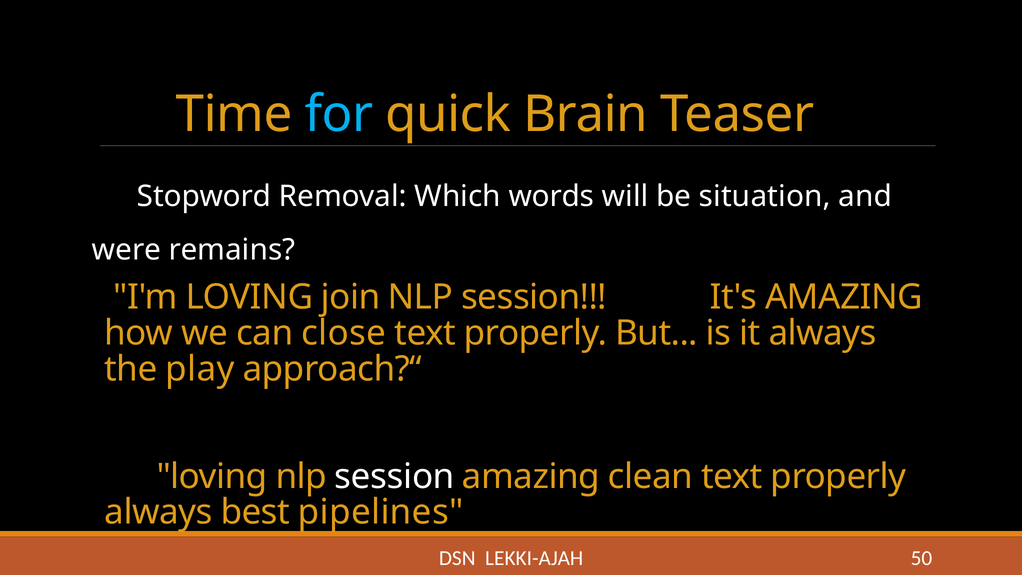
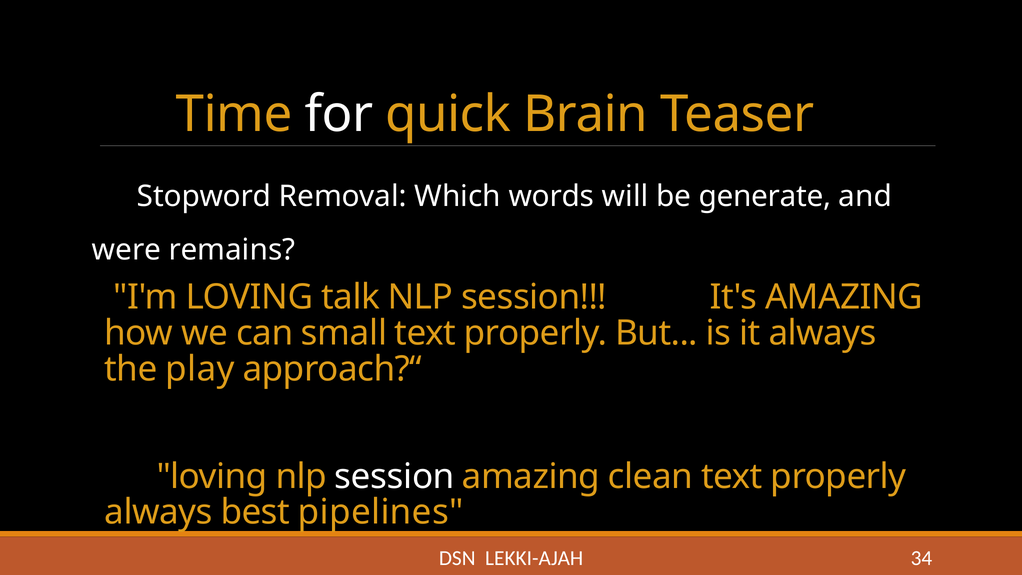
for colour: light blue -> white
situation: situation -> generate
join: join -> talk
close: close -> small
50: 50 -> 34
